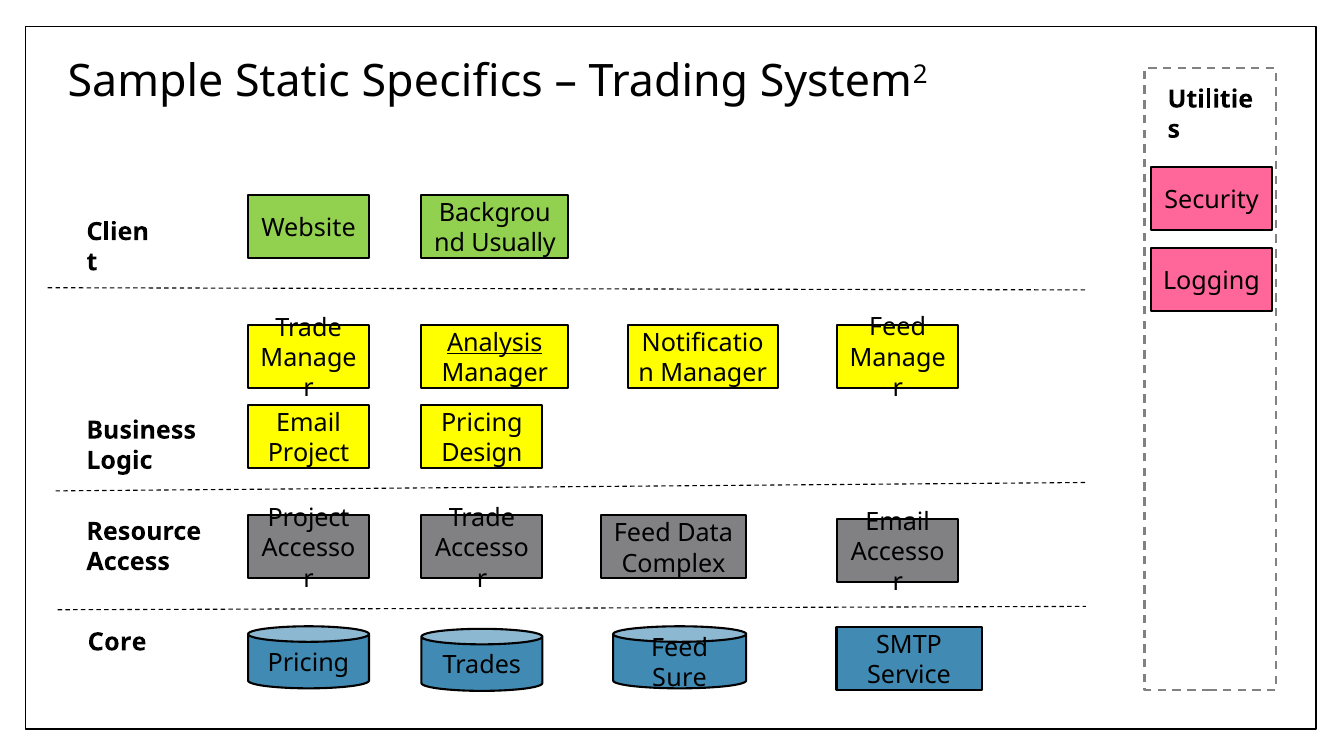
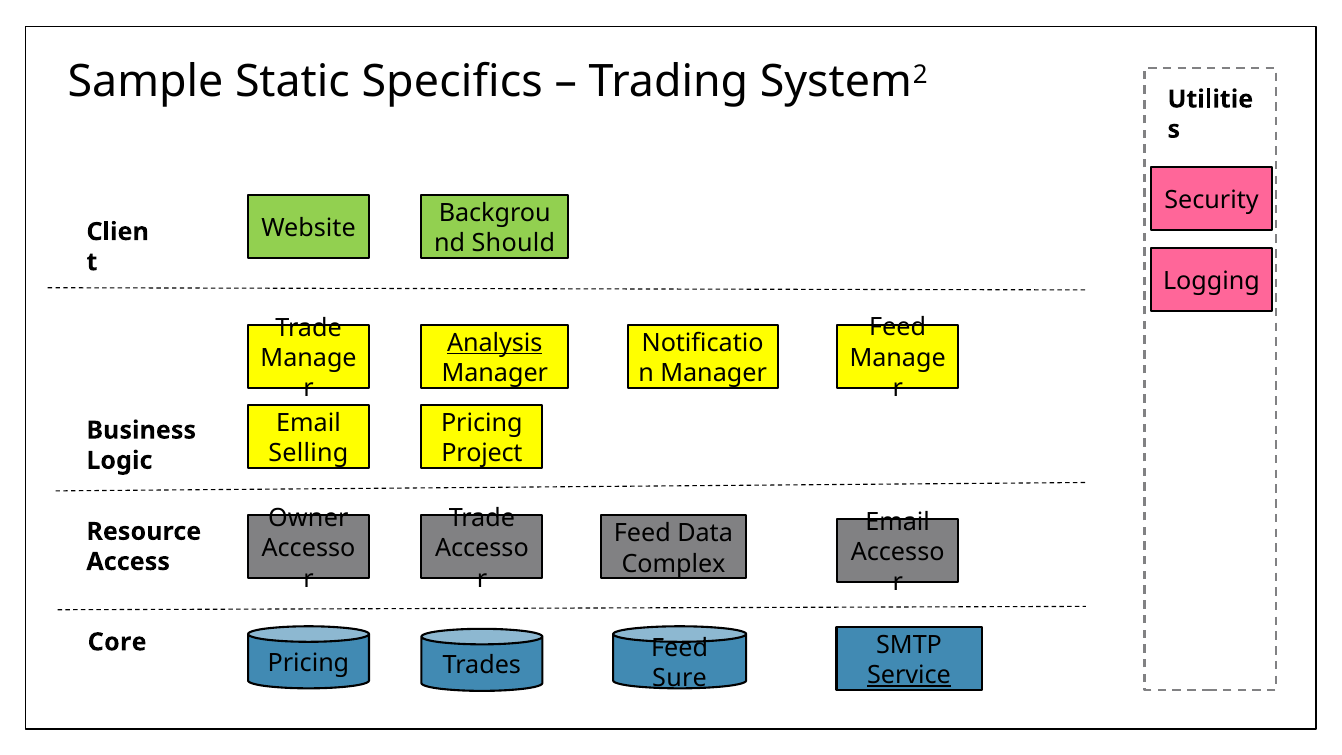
Usually: Usually -> Should
Project at (309, 453): Project -> Selling
Design: Design -> Project
Project at (309, 518): Project -> Owner
Service underline: none -> present
